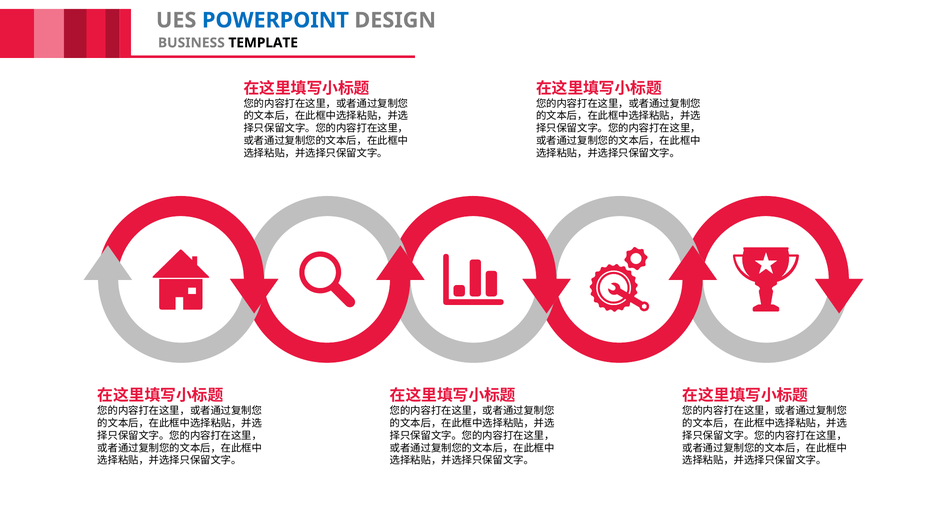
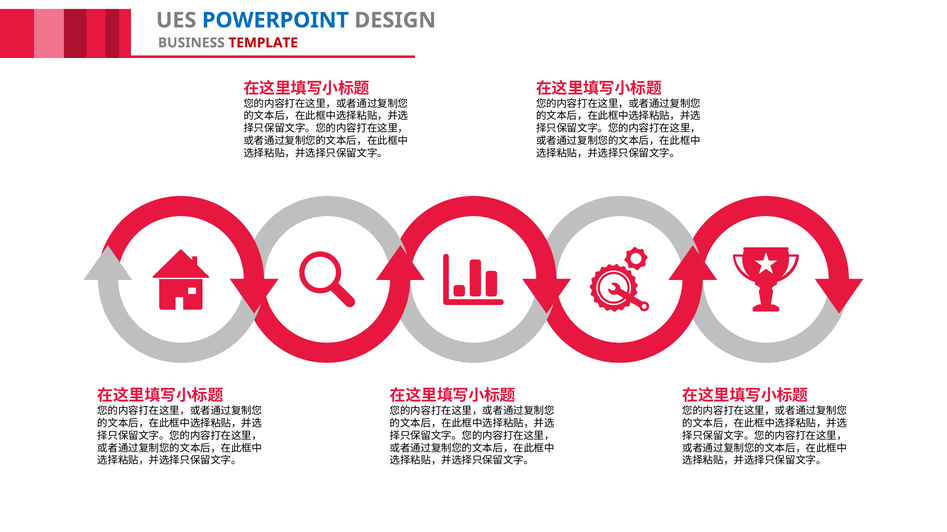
TEMPLATE colour: black -> red
